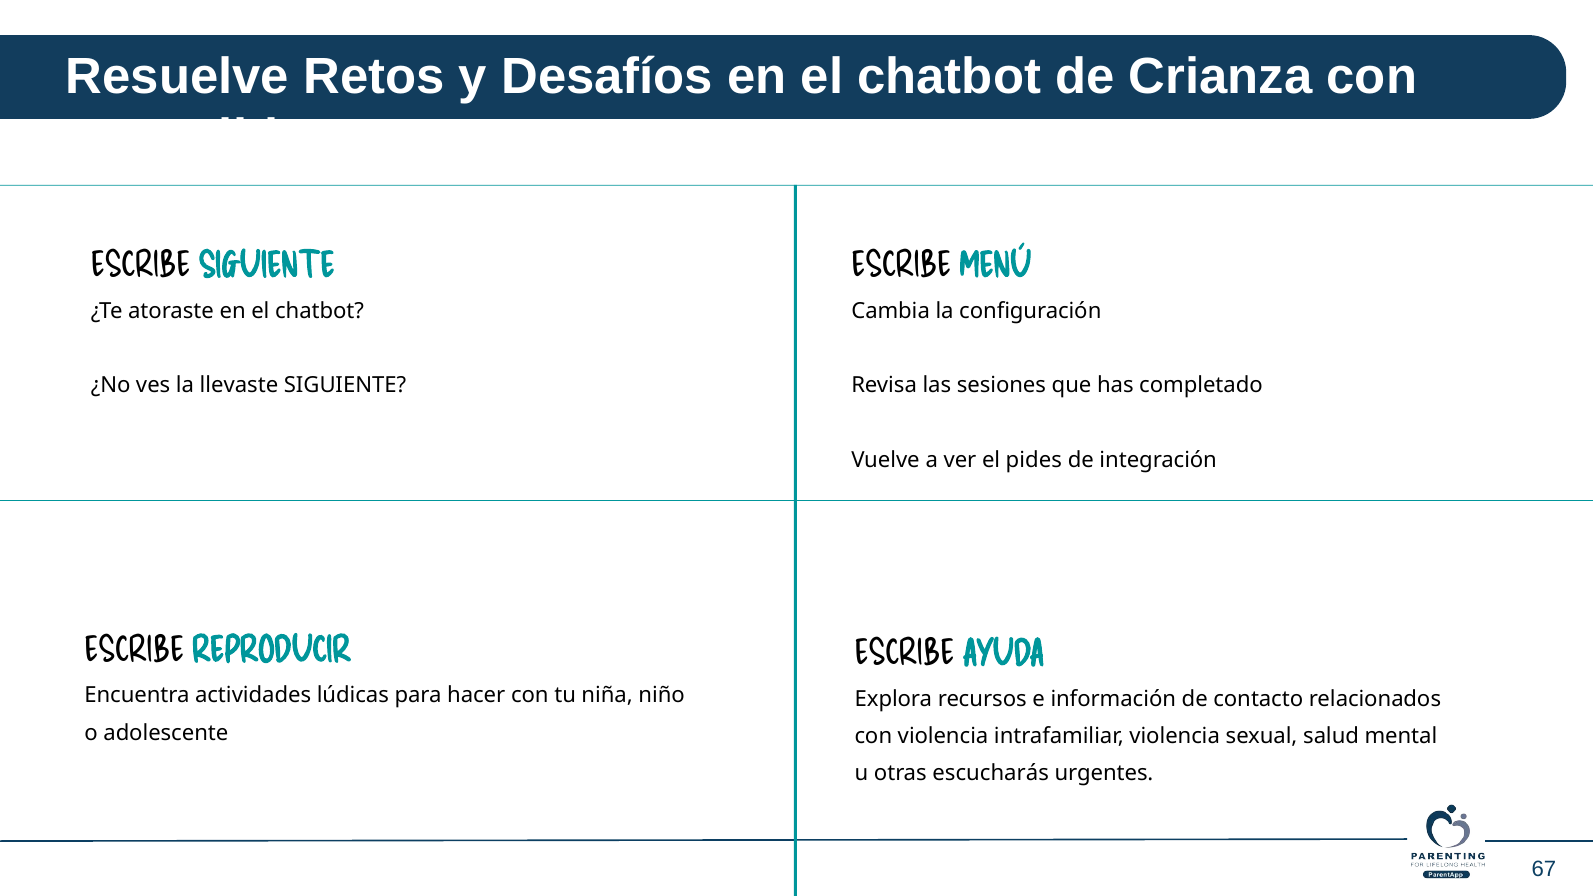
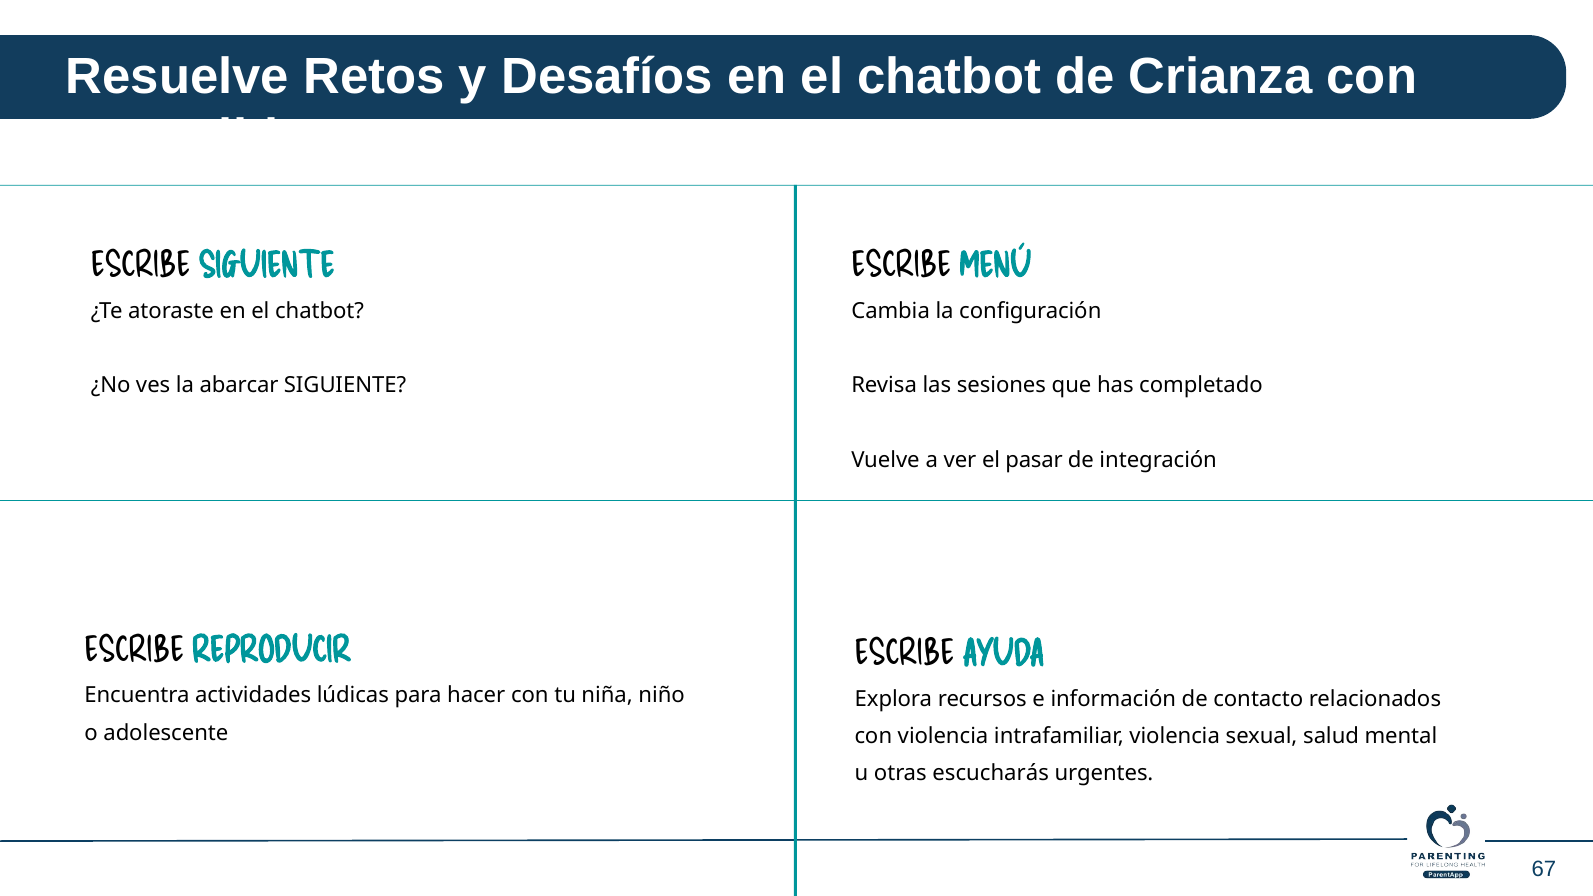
llevaste: llevaste -> abarcar
pides: pides -> pasar
